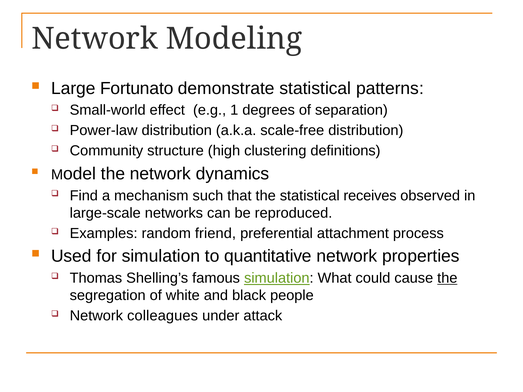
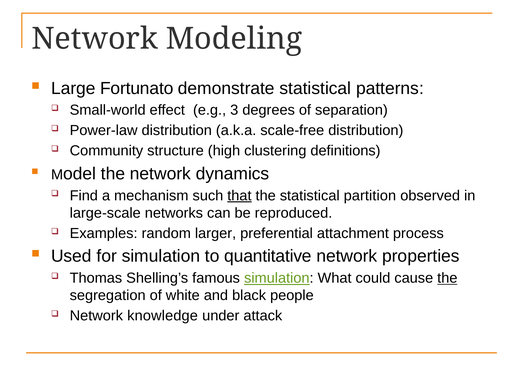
1: 1 -> 3
that underline: none -> present
receives: receives -> partition
friend: friend -> larger
colleagues: colleagues -> knowledge
